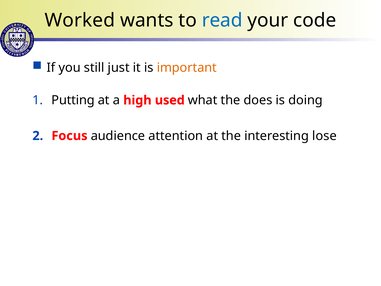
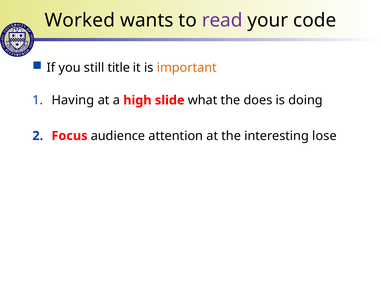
read colour: blue -> purple
just: just -> title
Putting: Putting -> Having
used: used -> slide
